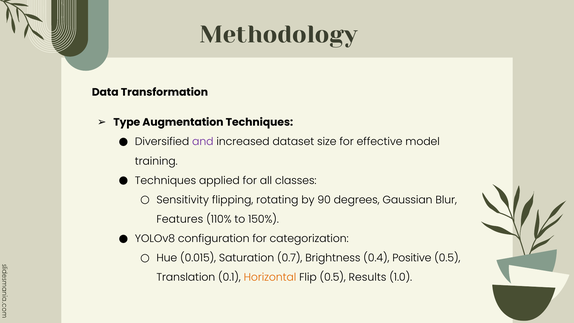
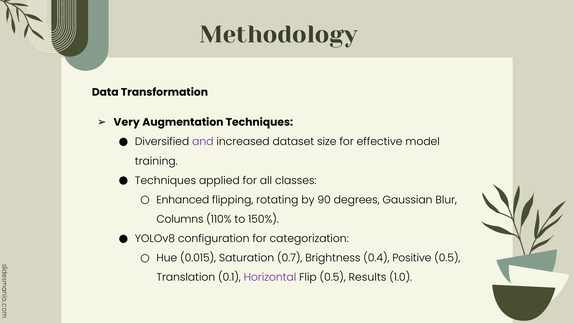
Type: Type -> Very
Sensitivity: Sensitivity -> Enhanced
Features: Features -> Columns
Horizontal colour: orange -> purple
